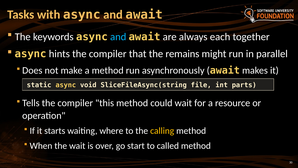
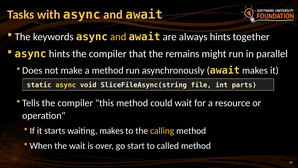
and at (118, 37) colour: light blue -> yellow
always each: each -> hints
waiting where: where -> makes
